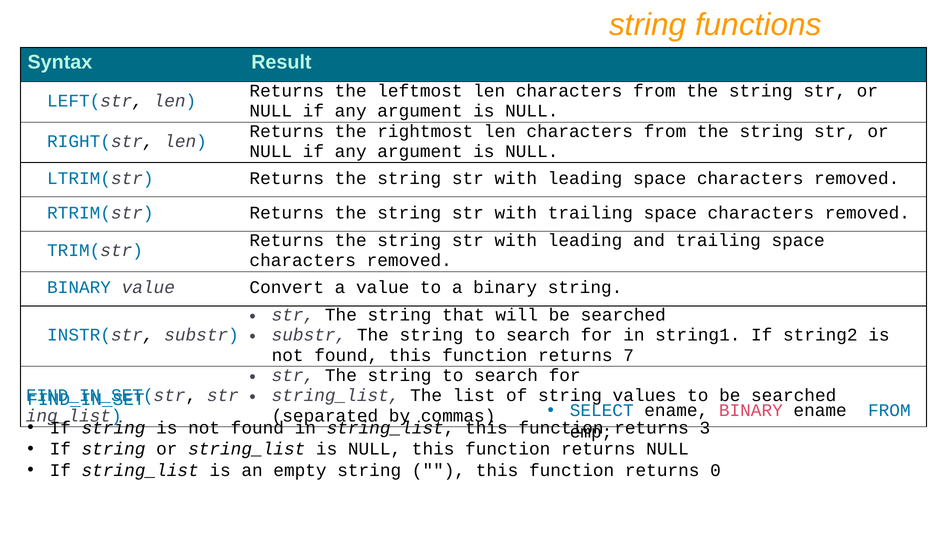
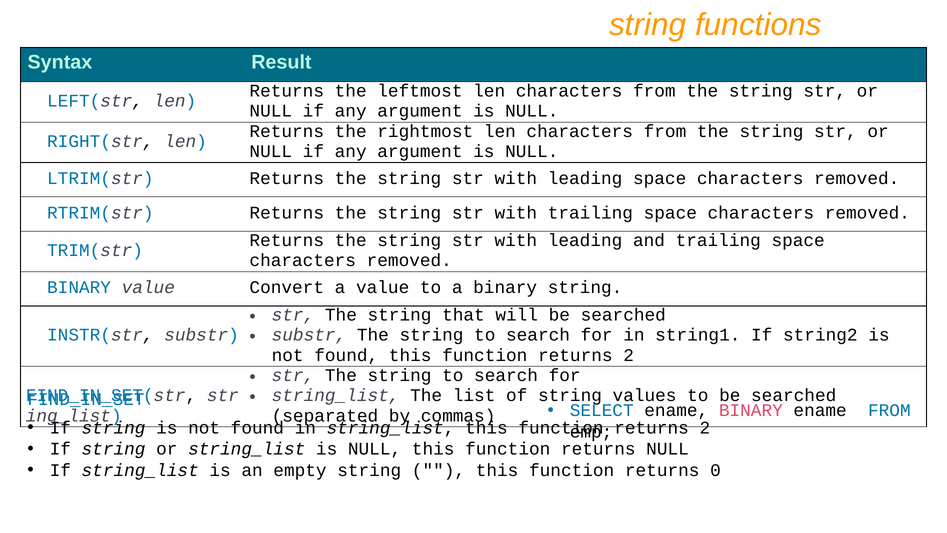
7 at (629, 355): 7 -> 2
3 at (705, 428): 3 -> 2
